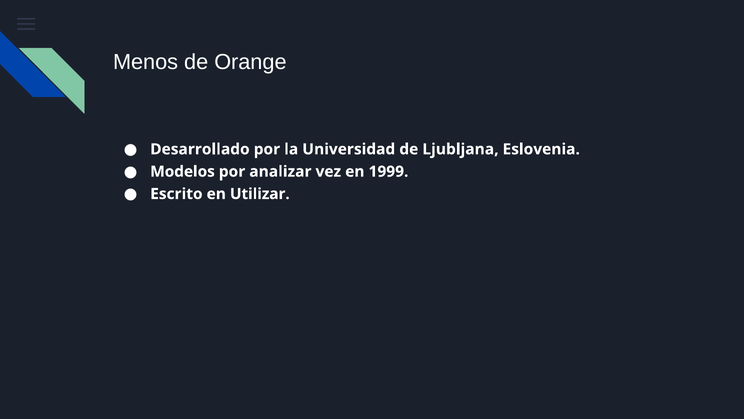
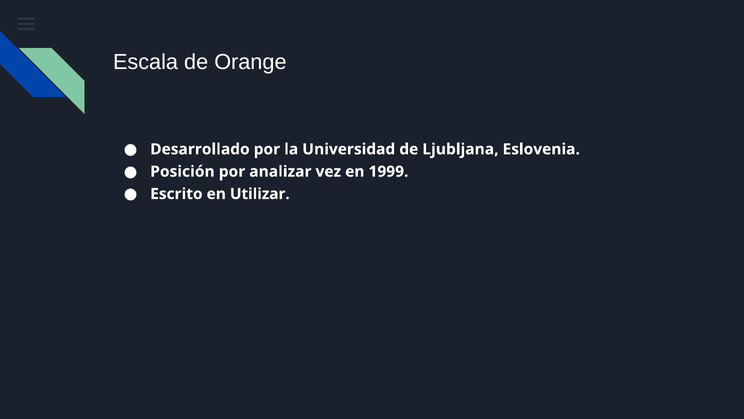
Menos: Menos -> Escala
Modelos: Modelos -> Posición
